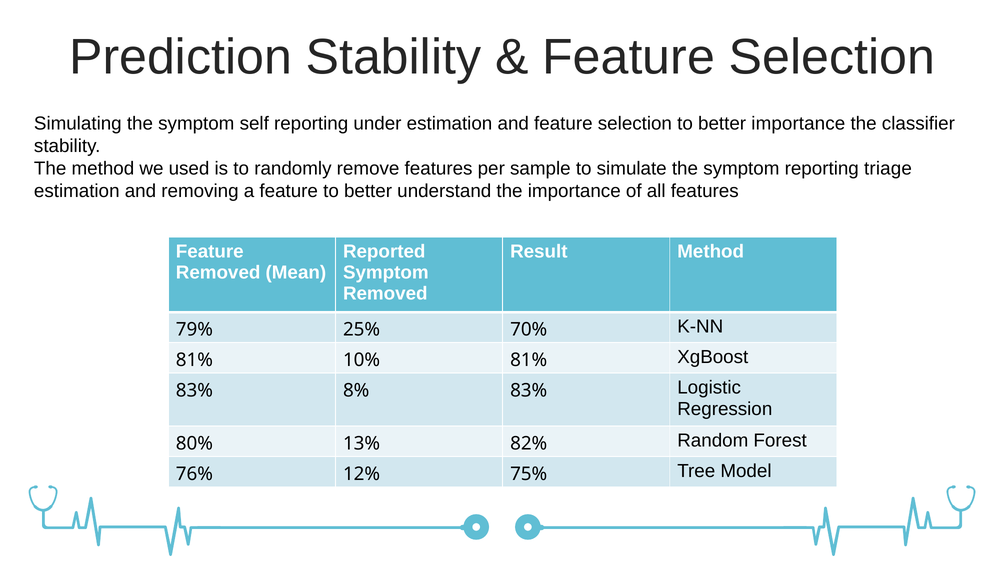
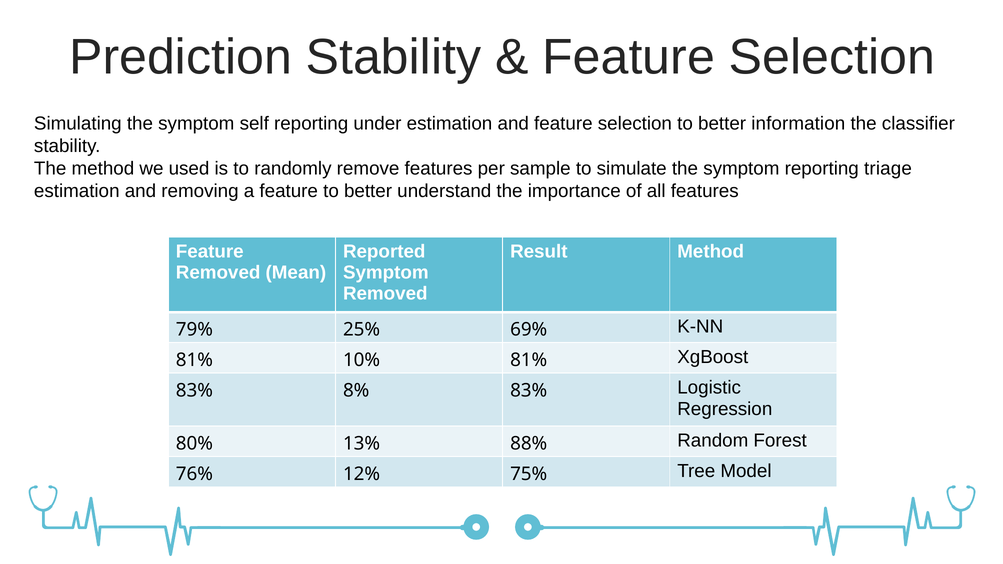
better importance: importance -> information
70%: 70% -> 69%
82%: 82% -> 88%
